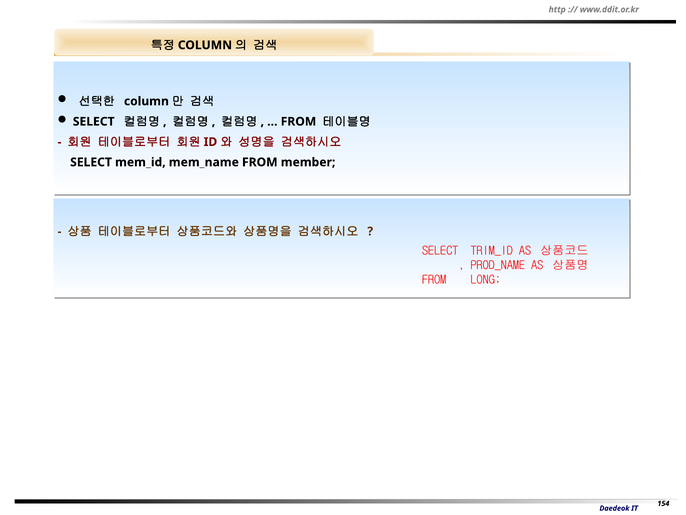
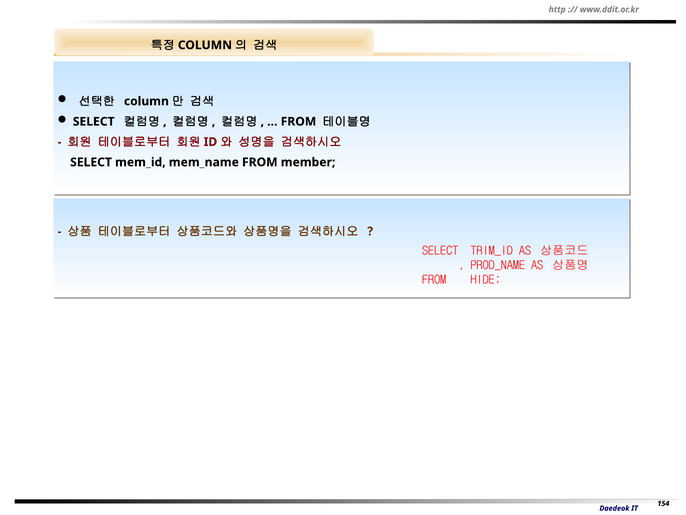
LONG: LONG -> HIDE
